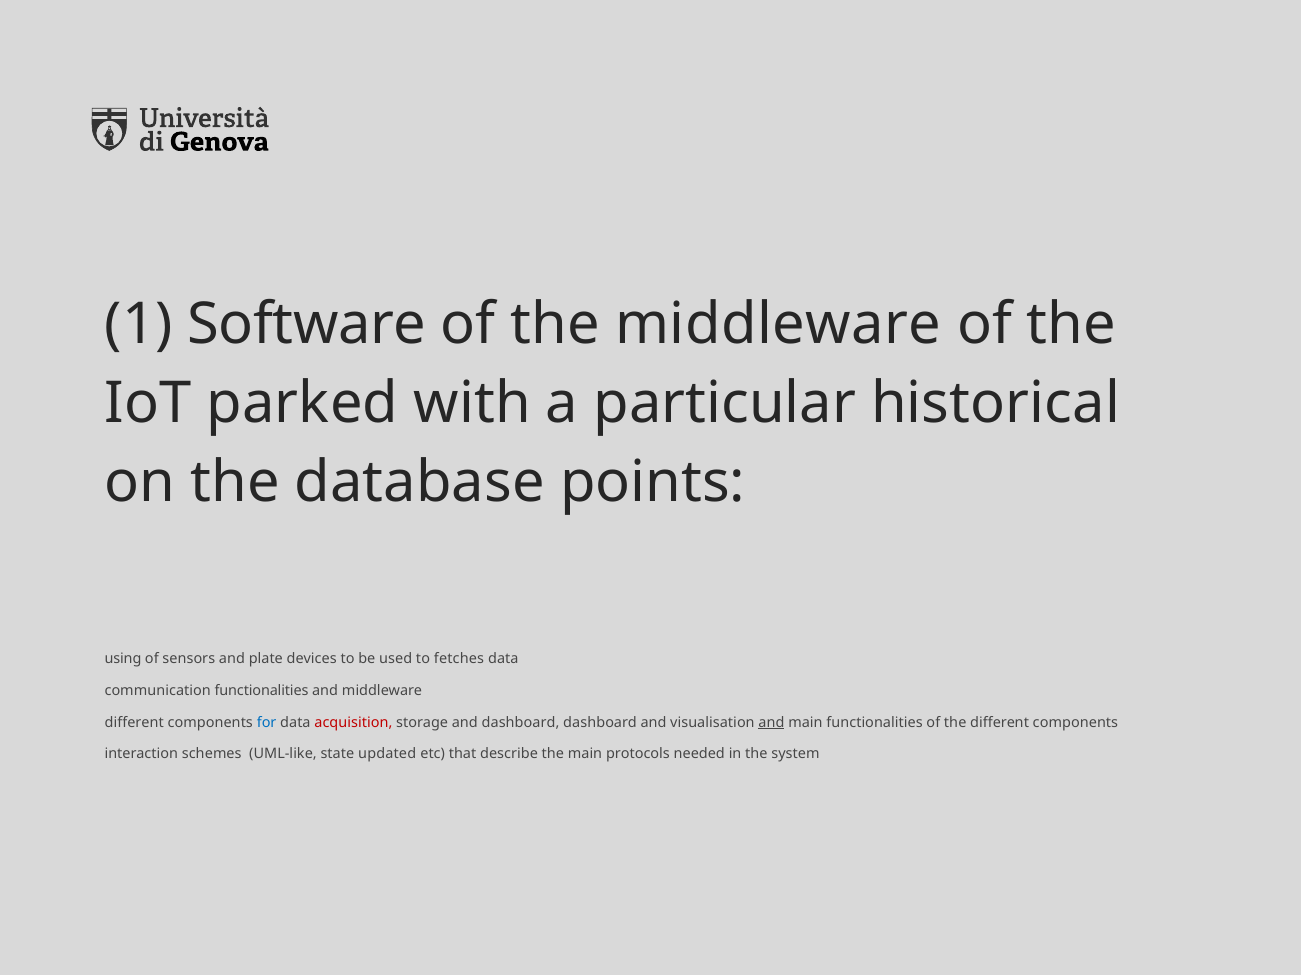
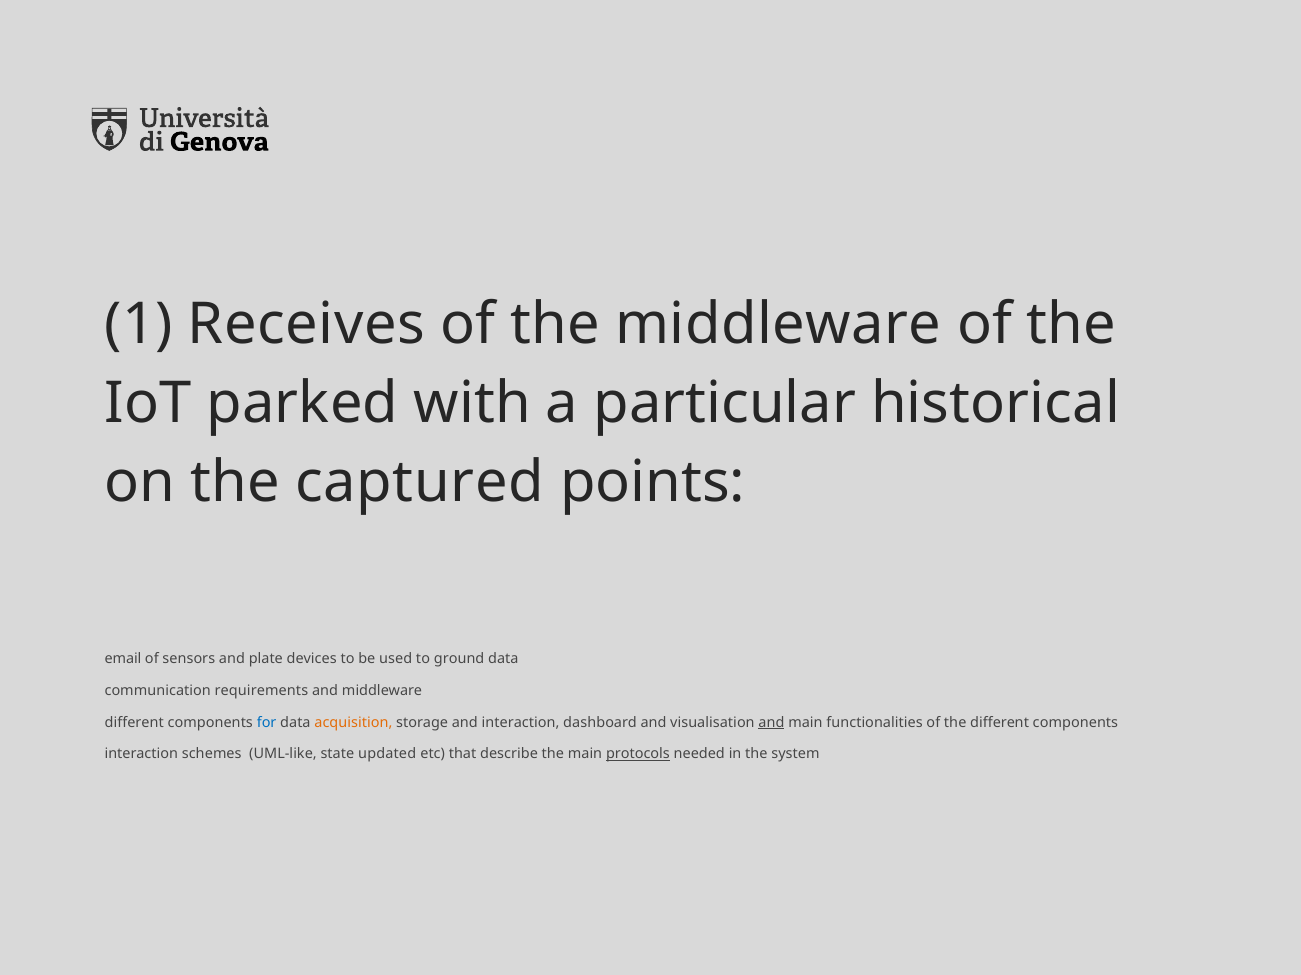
Software: Software -> Receives
database: database -> captured
using: using -> email
fetches: fetches -> ground
communication functionalities: functionalities -> requirements
acquisition colour: red -> orange
and dashboard: dashboard -> interaction
protocols underline: none -> present
